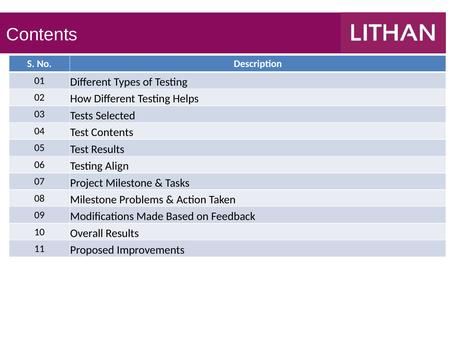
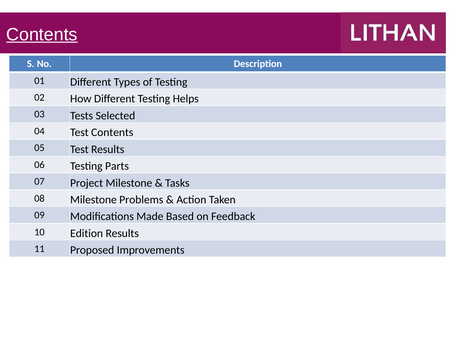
Contents at (42, 35) underline: none -> present
Align: Align -> Parts
Overall: Overall -> Edition
